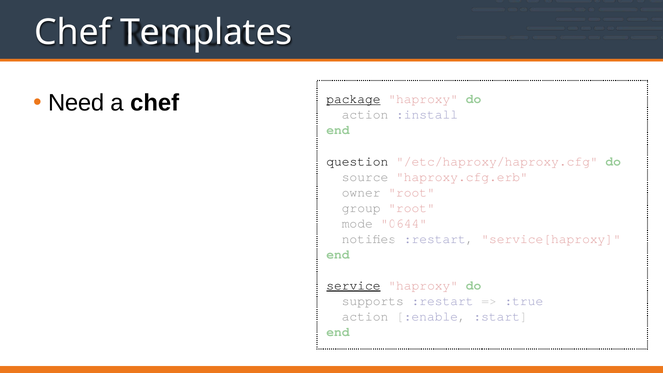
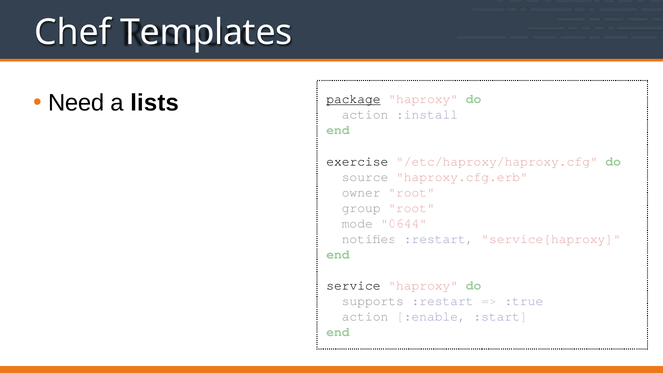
a chef: chef -> lists
question: question -> exercise
service underline: present -> none
